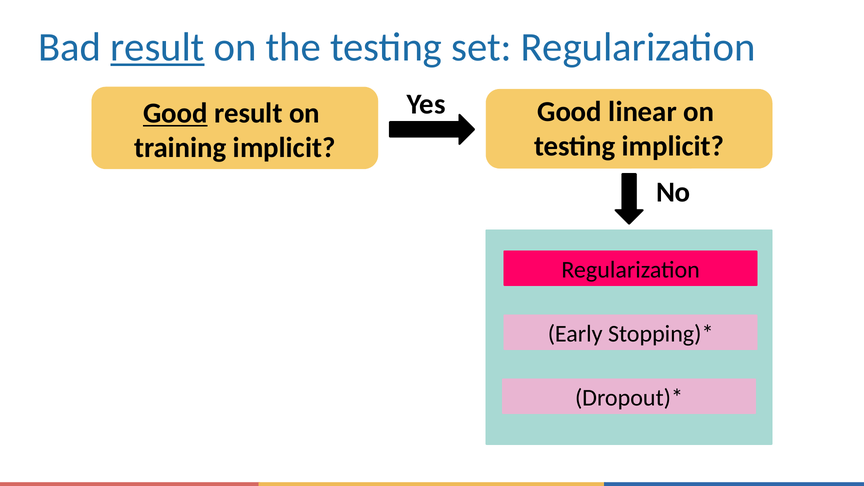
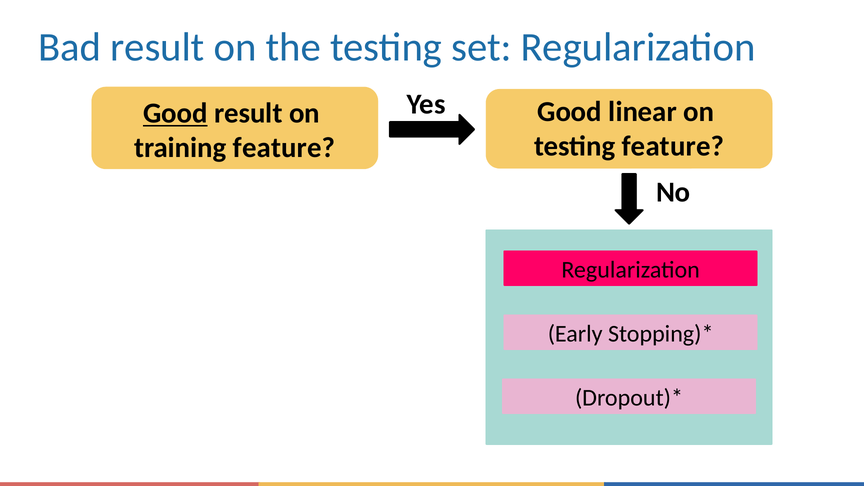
result at (157, 47) underline: present -> none
testing implicit: implicit -> feature
training implicit: implicit -> feature
